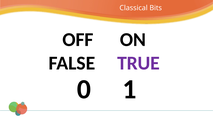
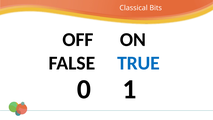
TRUE colour: purple -> blue
